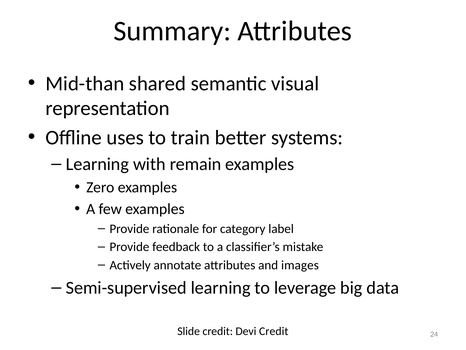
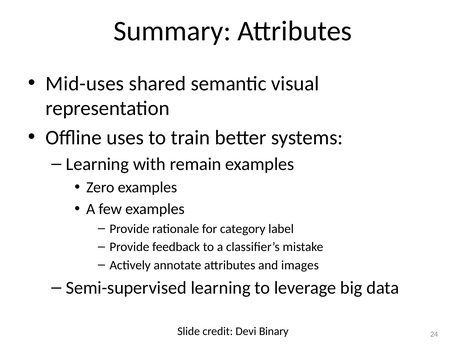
Mid-than: Mid-than -> Mid-uses
Devi Credit: Credit -> Binary
